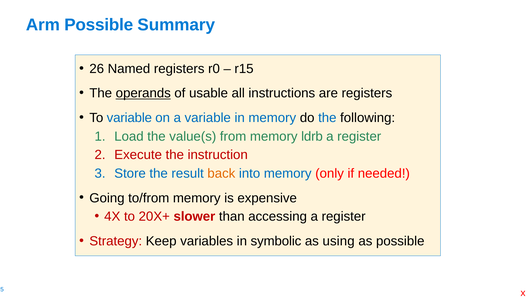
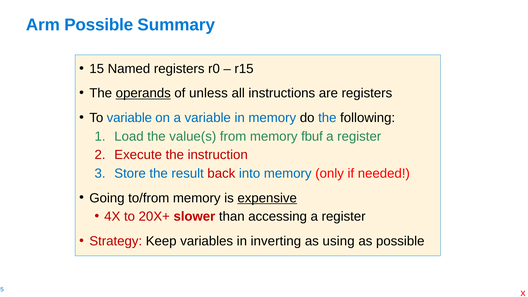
26 at (97, 69): 26 -> 15
usable: usable -> unless
ldrb: ldrb -> fbuf
back colour: orange -> red
expensive underline: none -> present
symbolic: symbolic -> inverting
